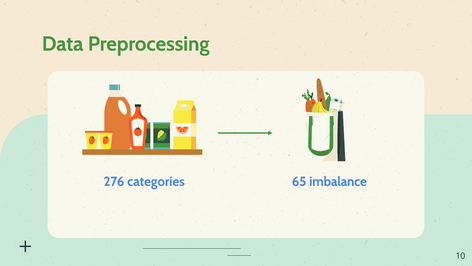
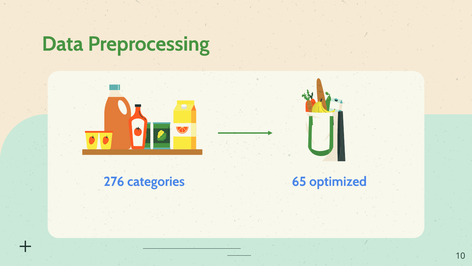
imbalance: imbalance -> optimized
